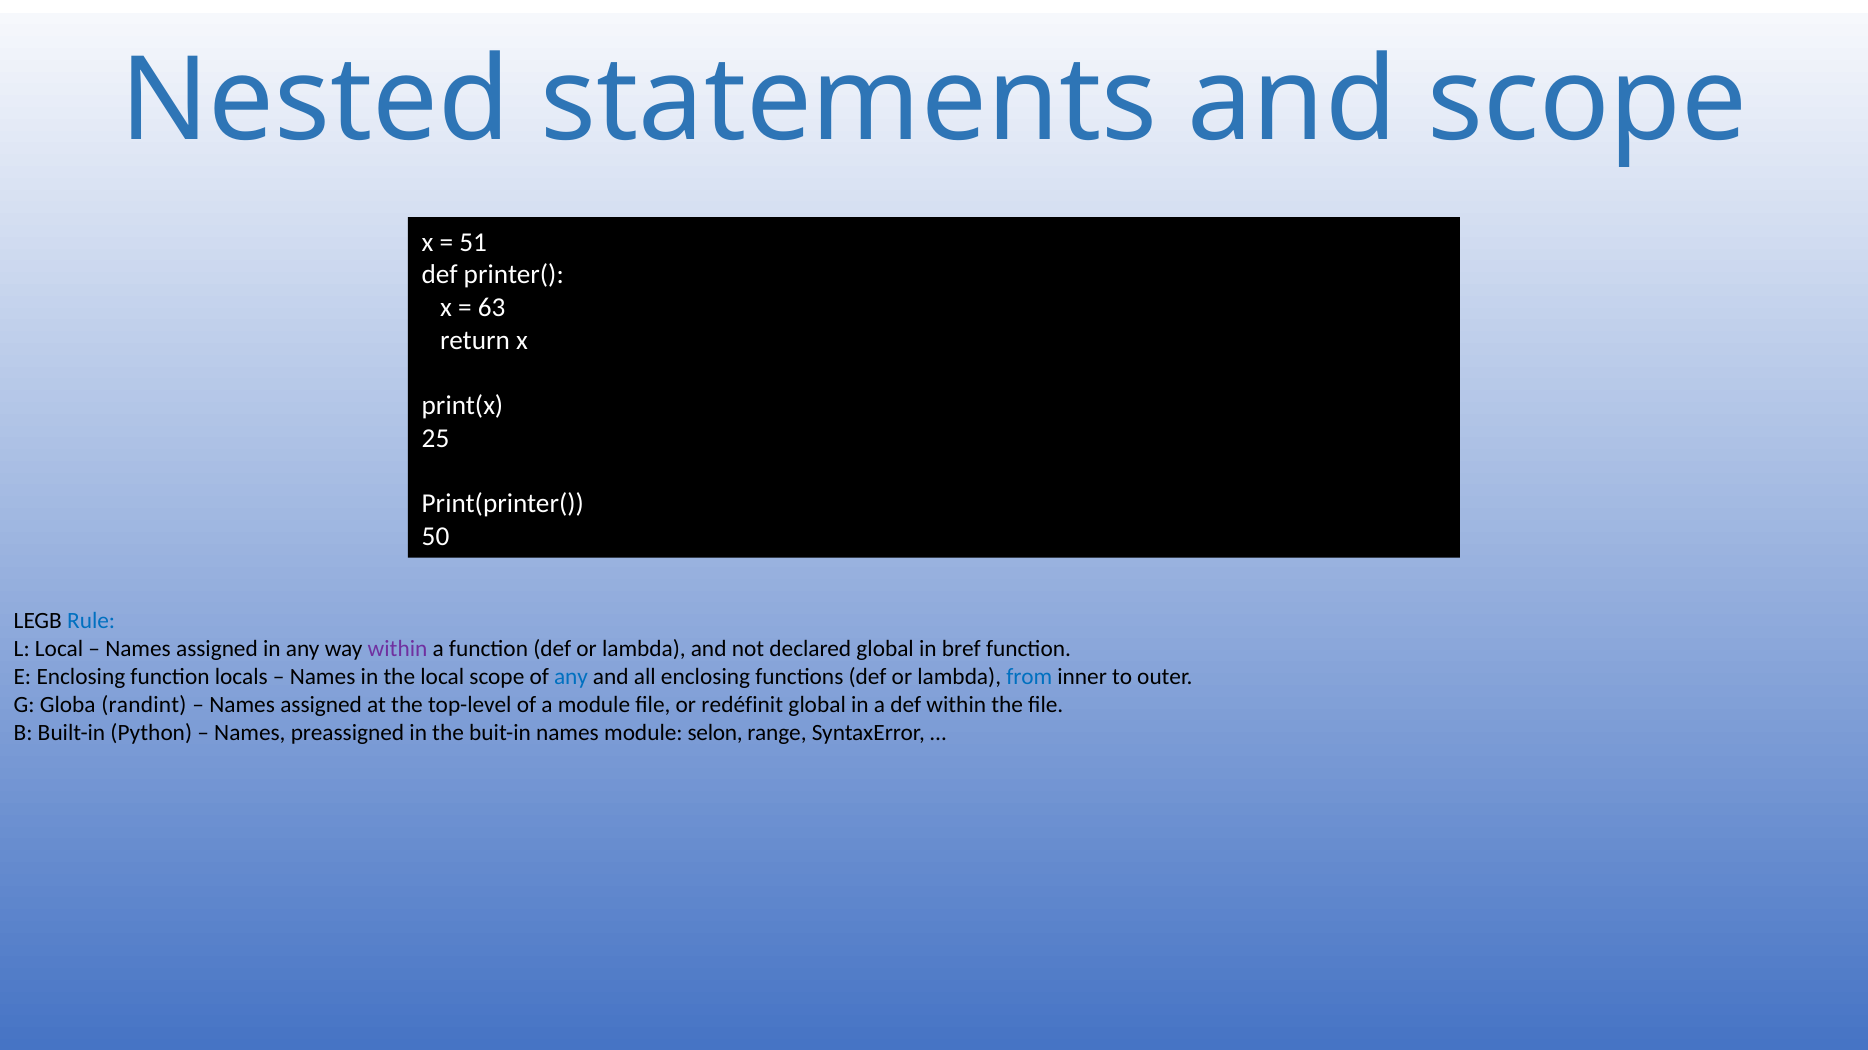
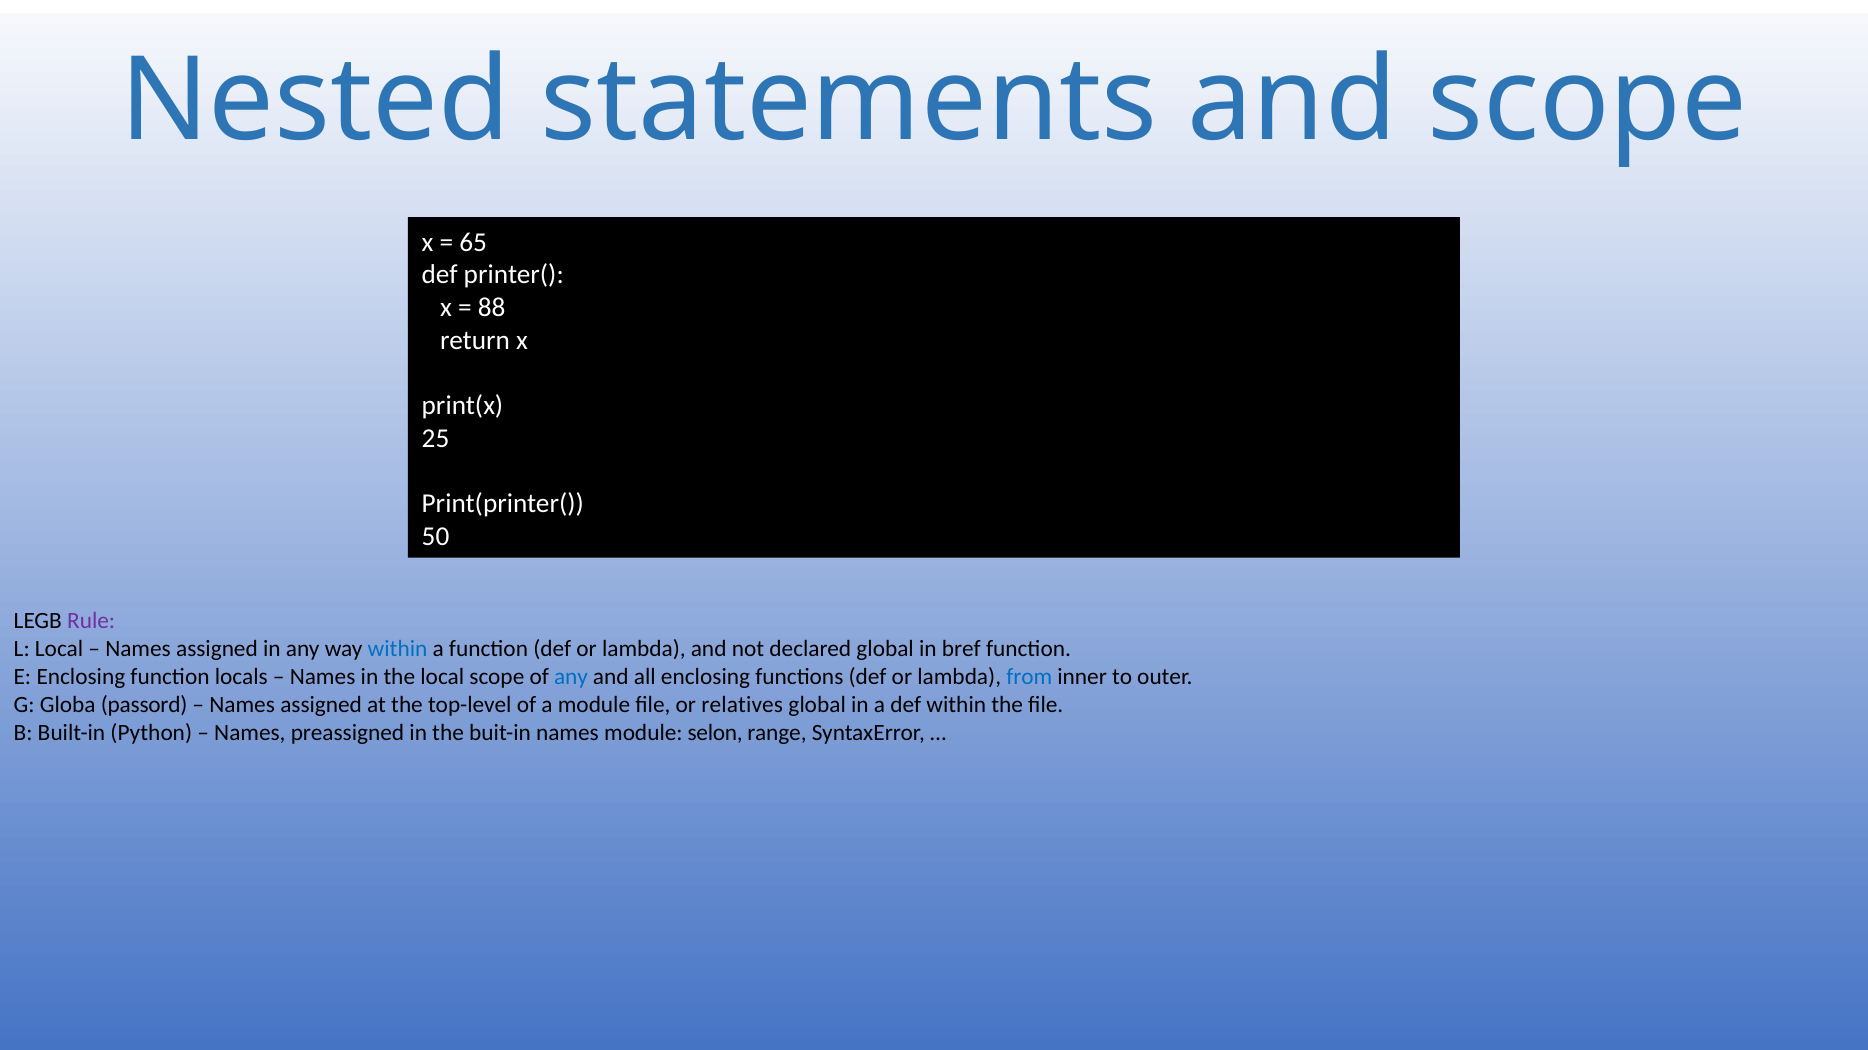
51: 51 -> 65
63: 63 -> 88
Rule colour: blue -> purple
within at (398, 649) colour: purple -> blue
randint: randint -> passord
redéfinit: redéfinit -> relatives
